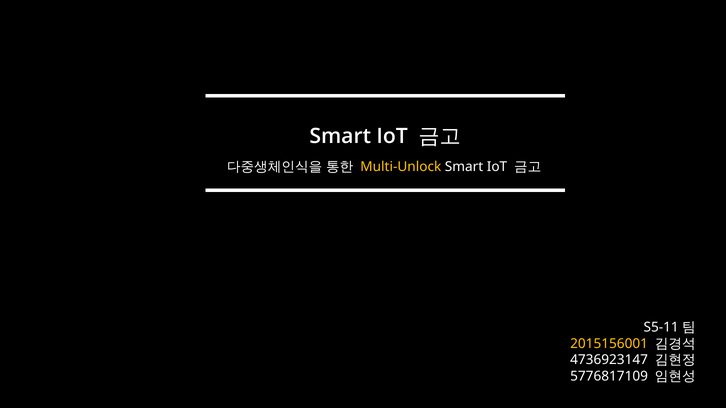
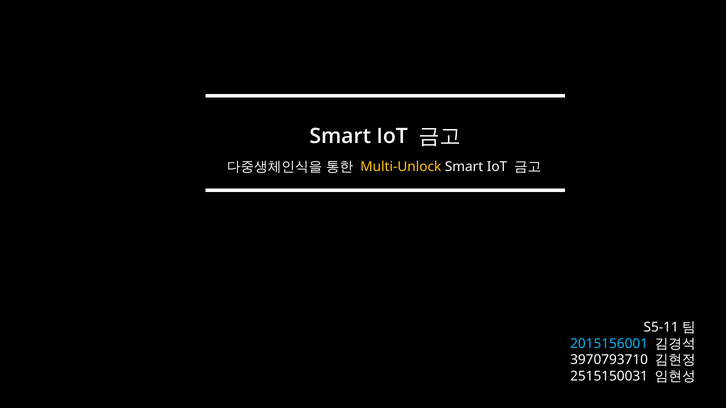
2015156001 colour: yellow -> light blue
4736923147: 4736923147 -> 3970793710
5776817109: 5776817109 -> 2515150031
